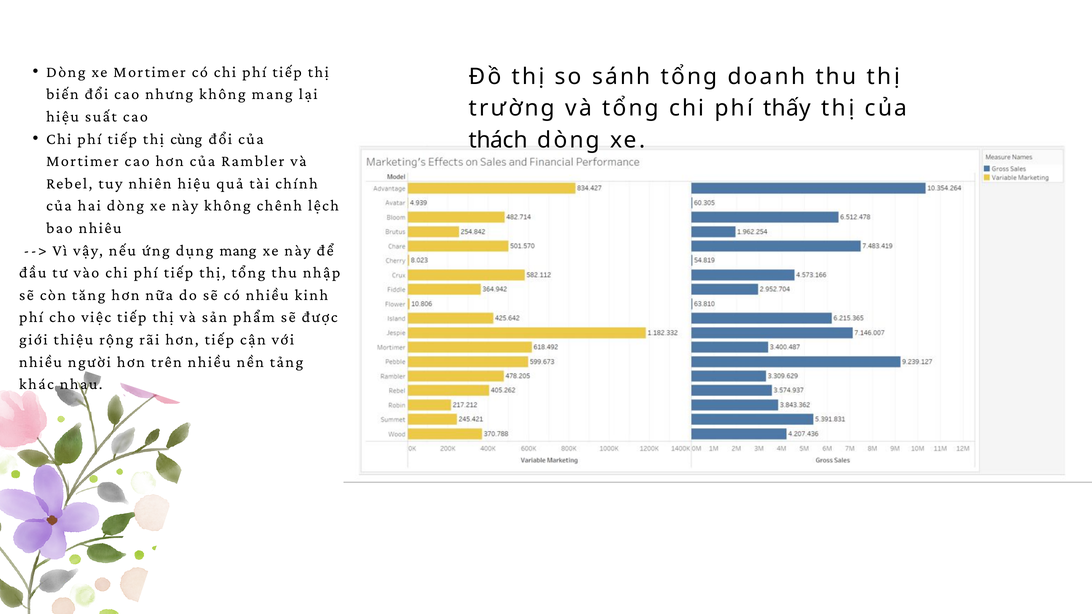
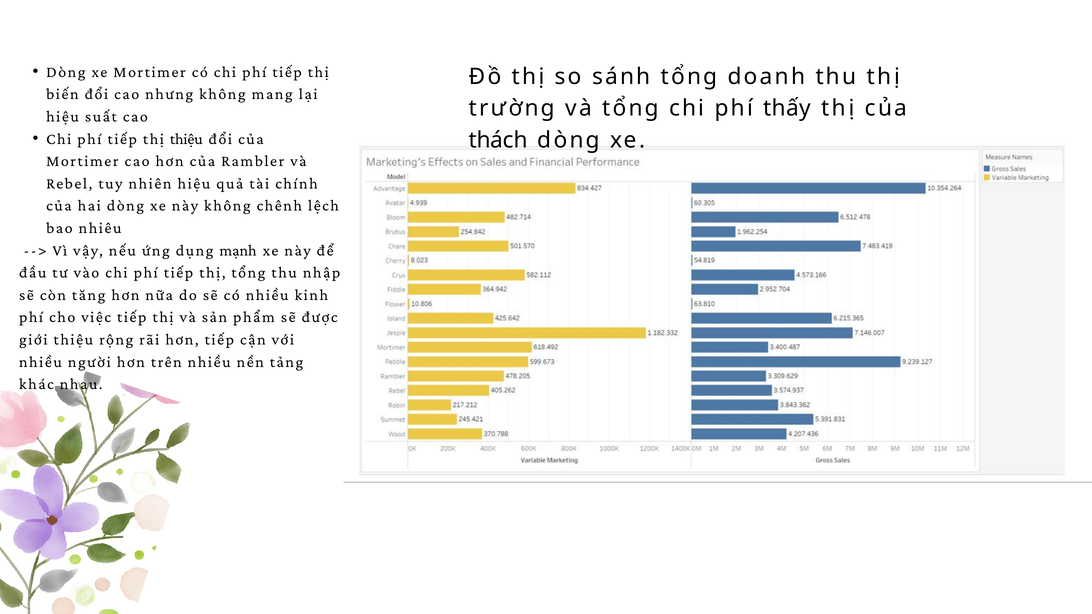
thị cùng: cùng -> thiệu
dụng mang: mang -> mạnh
